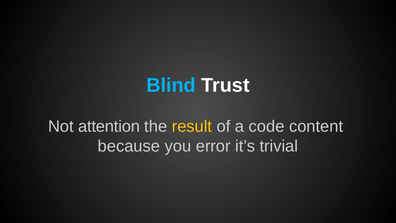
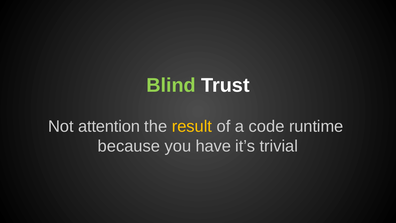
Blind colour: light blue -> light green
content: content -> runtime
error: error -> have
